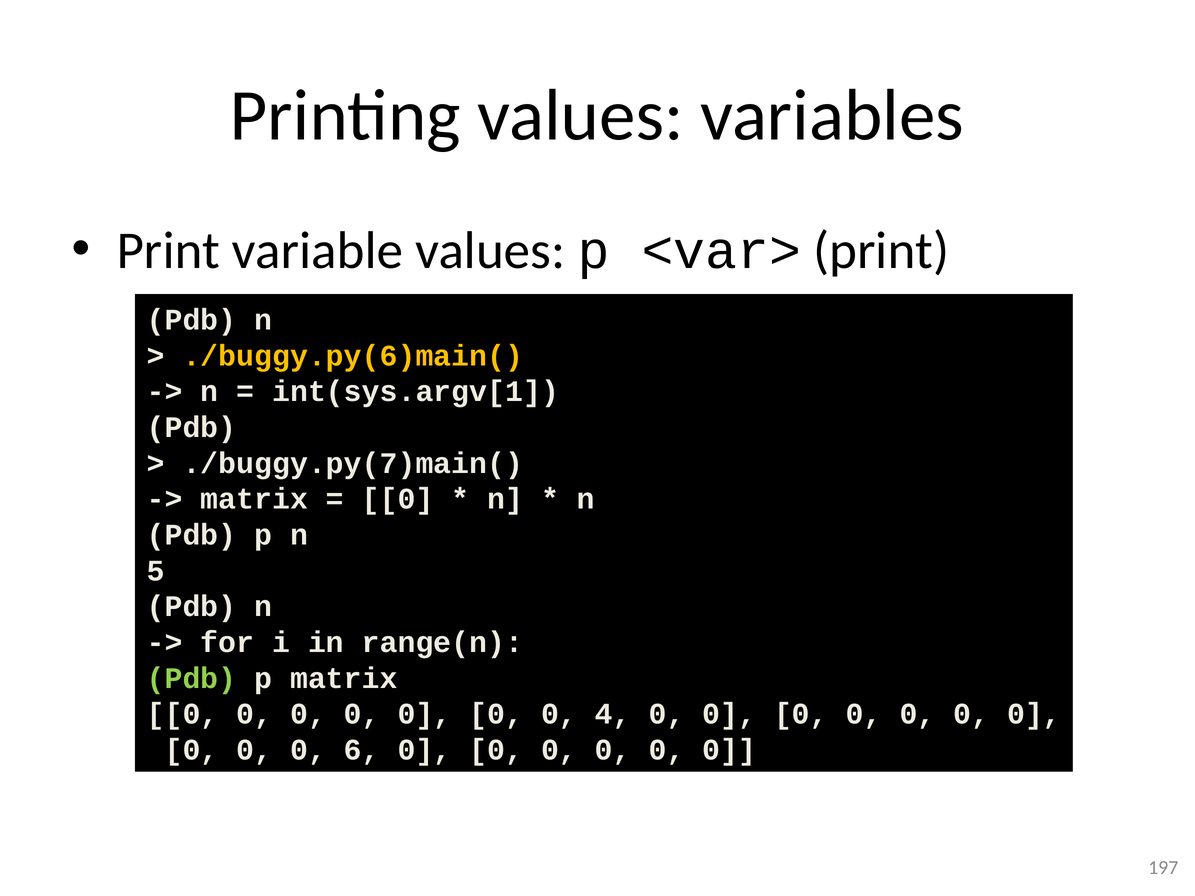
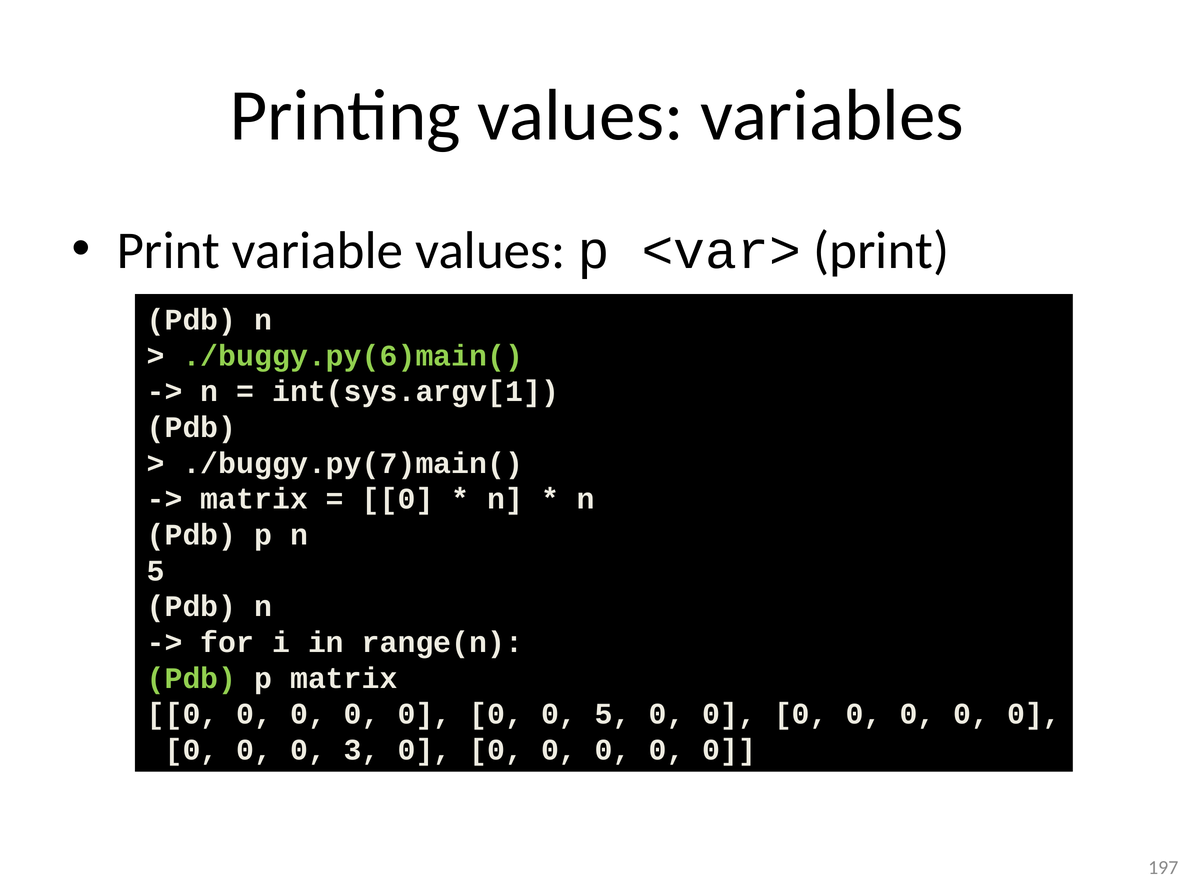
./buggy.py(6)main( colour: yellow -> light green
0 4: 4 -> 5
6: 6 -> 3
